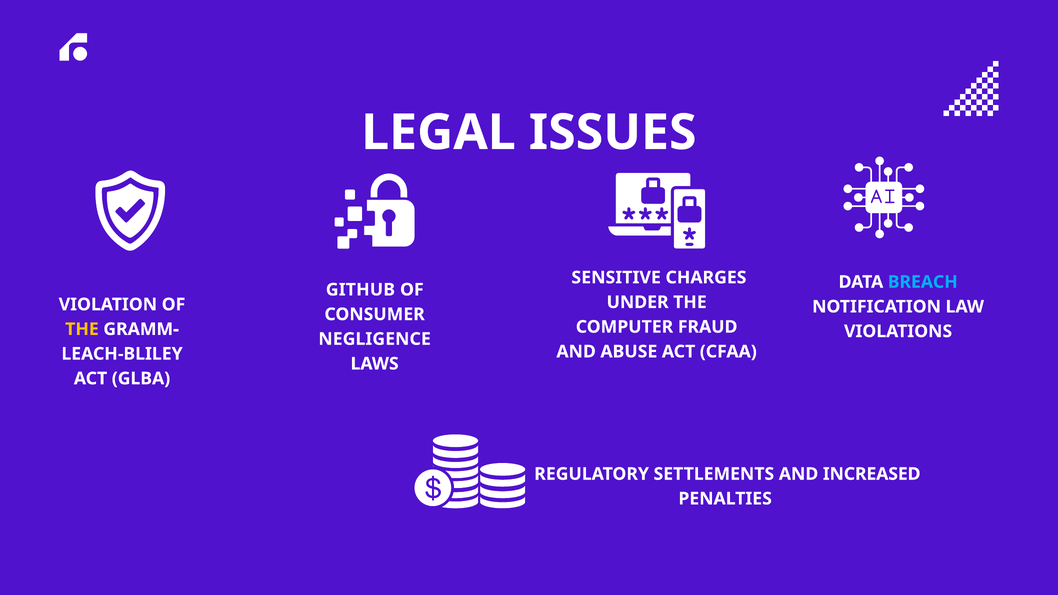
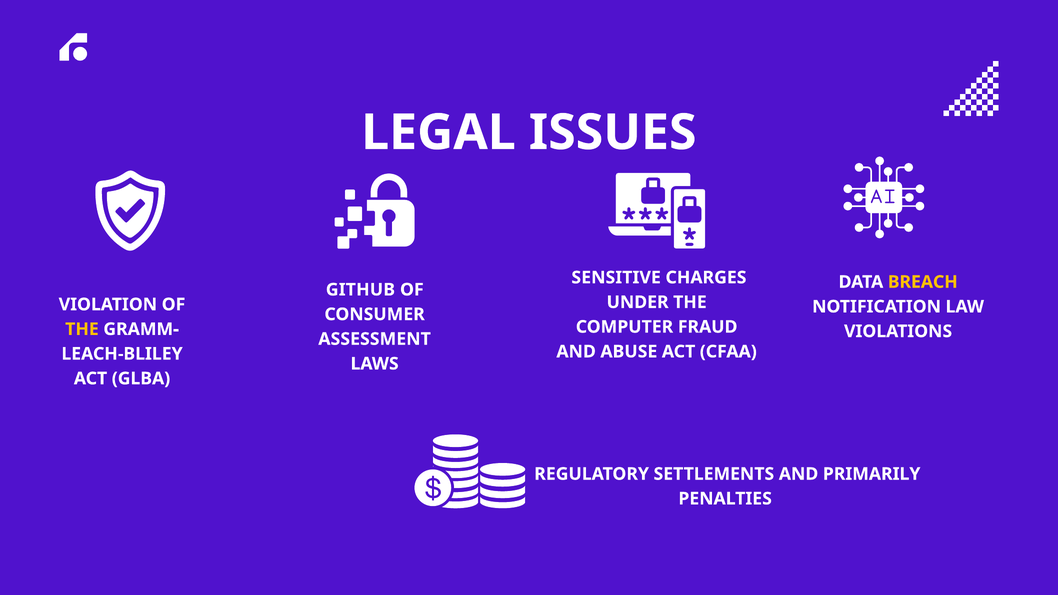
BREACH colour: light blue -> yellow
NEGLIGENCE: NEGLIGENCE -> ASSESSMENT
INCREASED: INCREASED -> PRIMARILY
